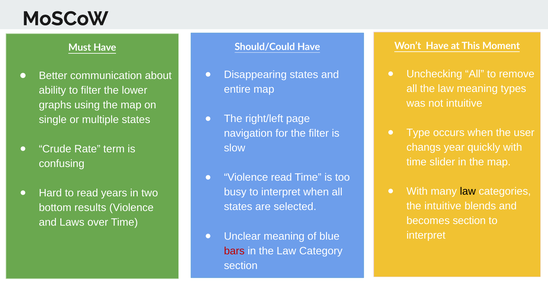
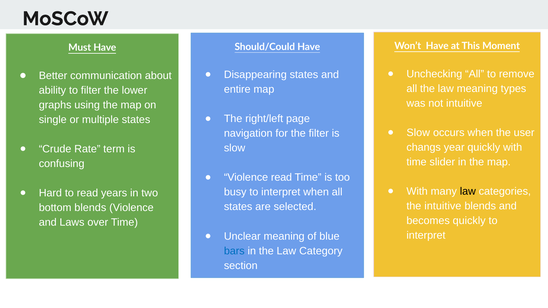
Type at (418, 133): Type -> Slow
bottom results: results -> blends
becomes section: section -> quickly
bars colour: red -> blue
